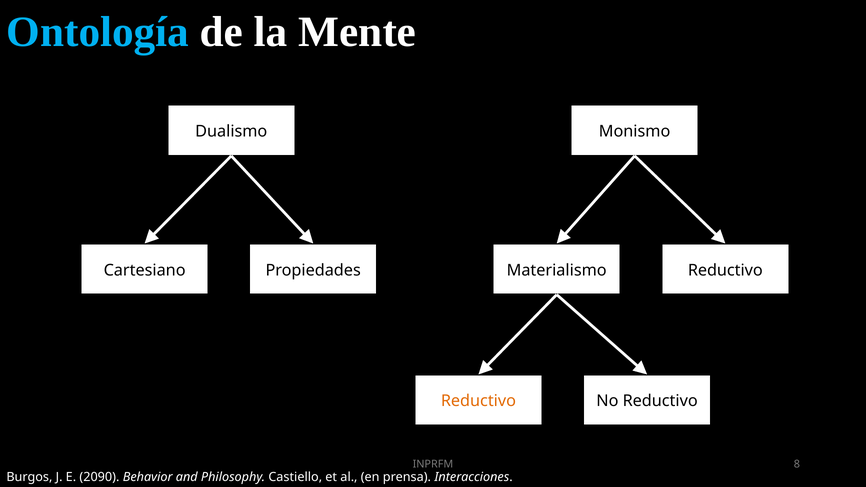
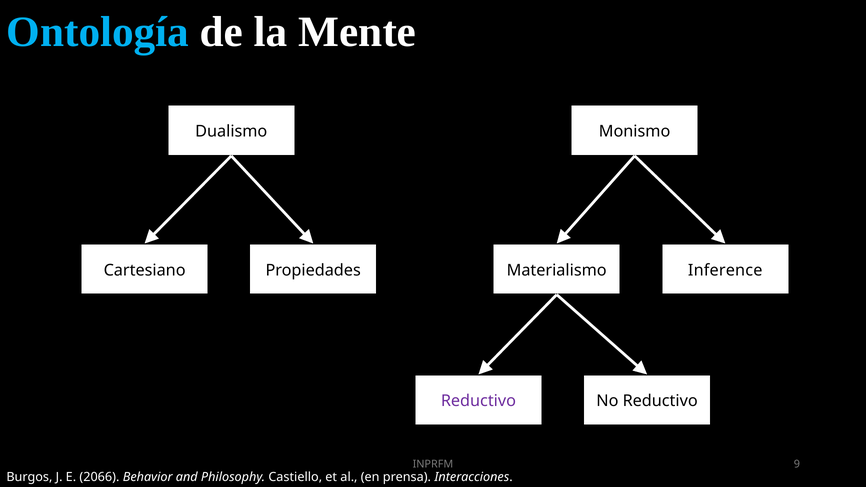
Propiedades Reductivo: Reductivo -> Inference
Reductivo at (478, 401) colour: orange -> purple
8: 8 -> 9
2090: 2090 -> 2066
